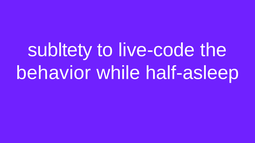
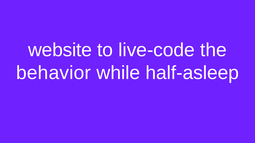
subltety: subltety -> website
